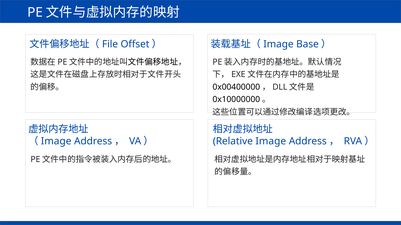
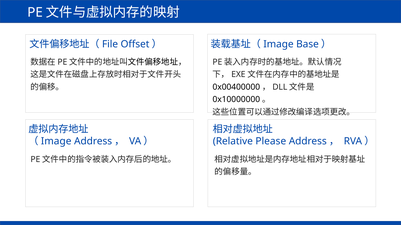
Relative Image: Image -> Please
